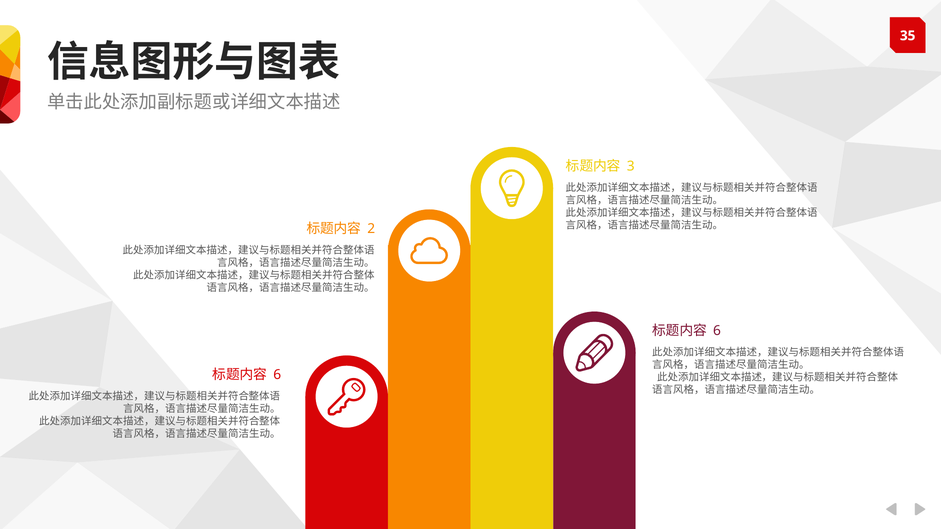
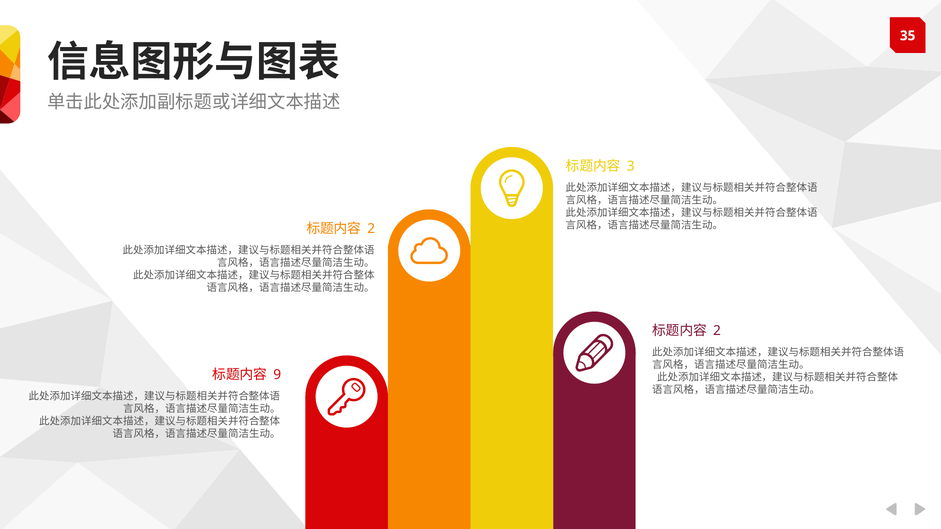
6 at (717, 331): 6 -> 2
6 at (277, 375): 6 -> 9
